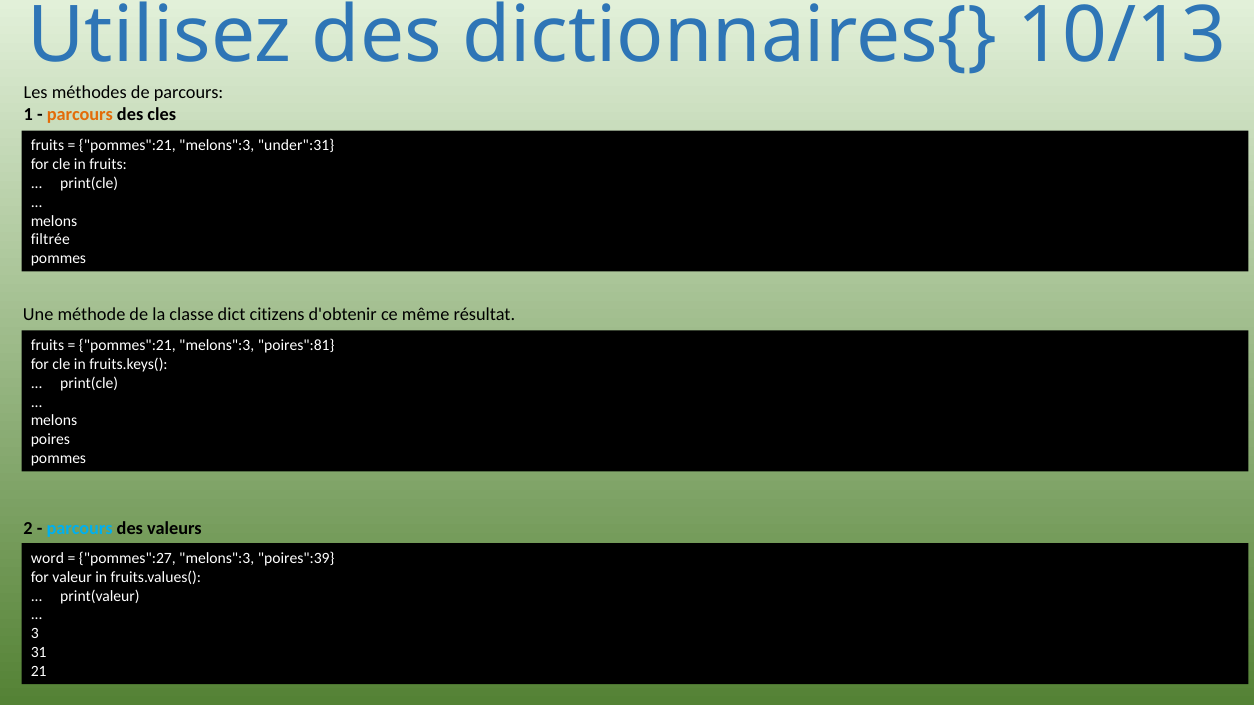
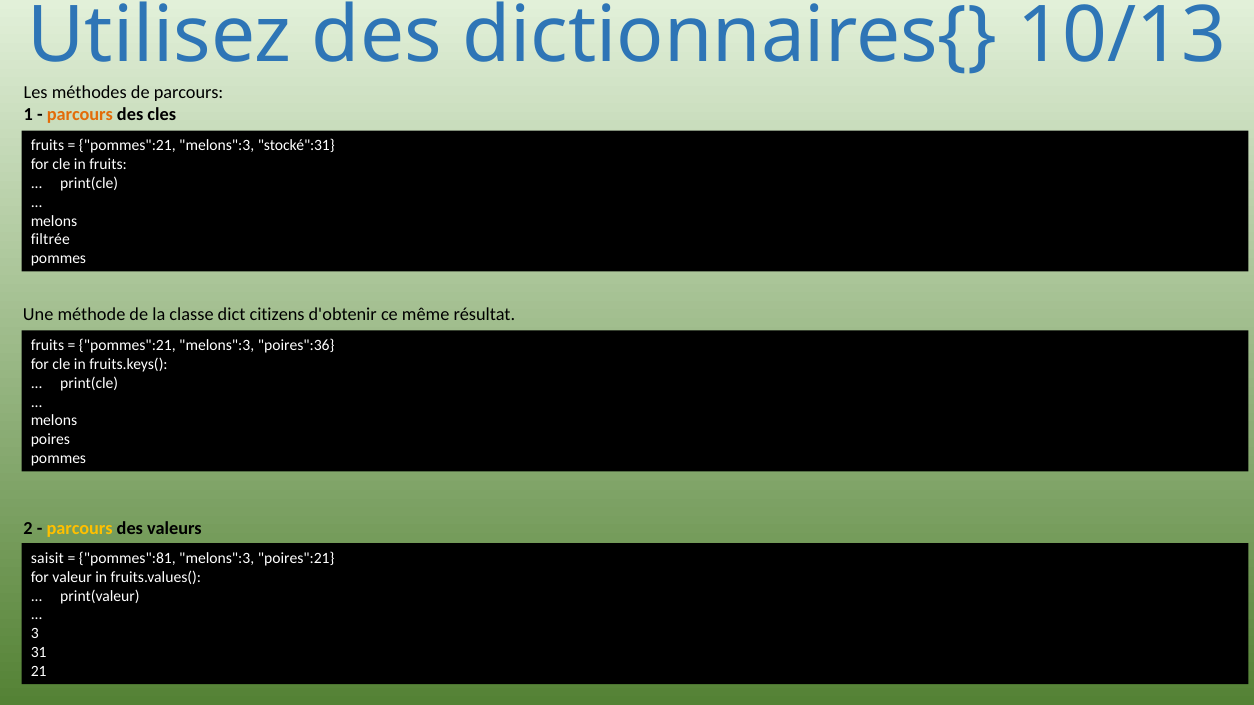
under":31: under":31 -> stocké":31
poires":81: poires":81 -> poires":36
parcours at (80, 529) colour: light blue -> yellow
word: word -> saisit
pommes":27: pommes":27 -> pommes":81
poires":39: poires":39 -> poires":21
